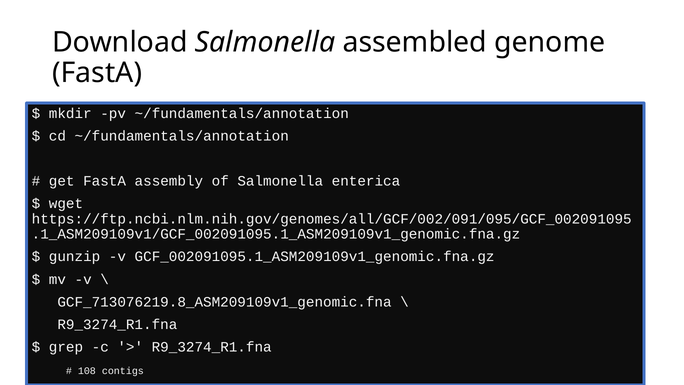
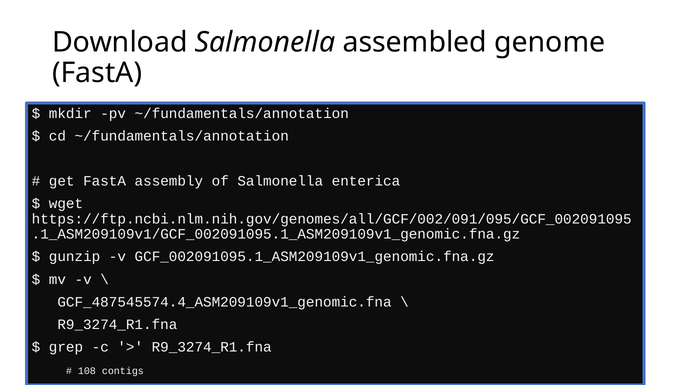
GCF_713076219.8_ASM209109v1_genomic.fna: GCF_713076219.8_ASM209109v1_genomic.fna -> GCF_487545574.4_ASM209109v1_genomic.fna
